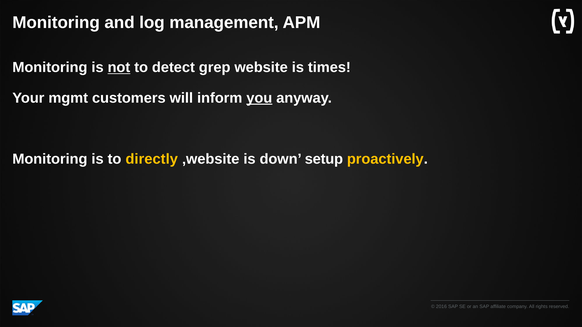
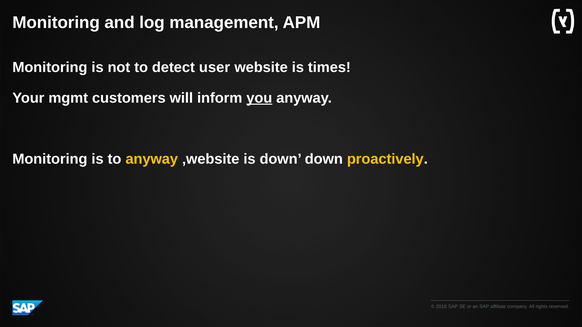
not underline: present -> none
grep: grep -> user
to directly: directly -> anyway
down setup: setup -> down
